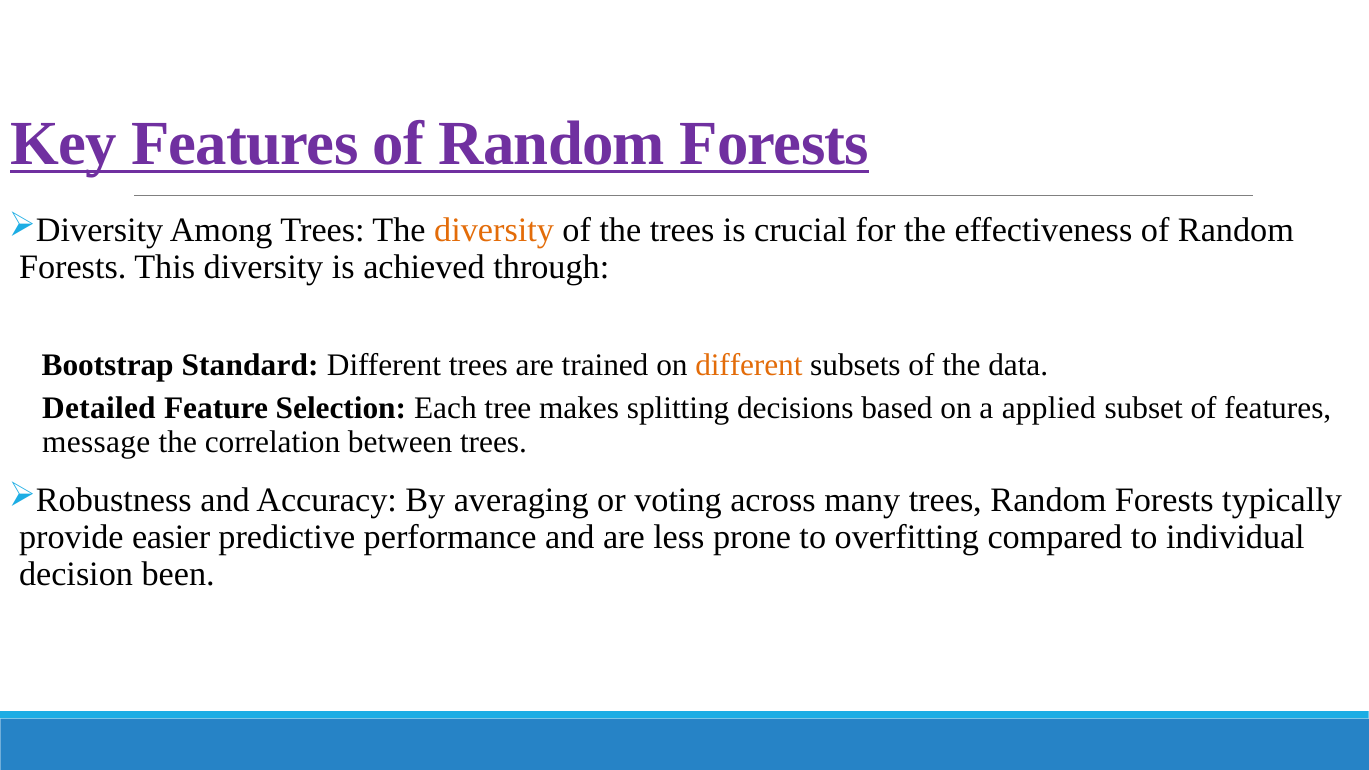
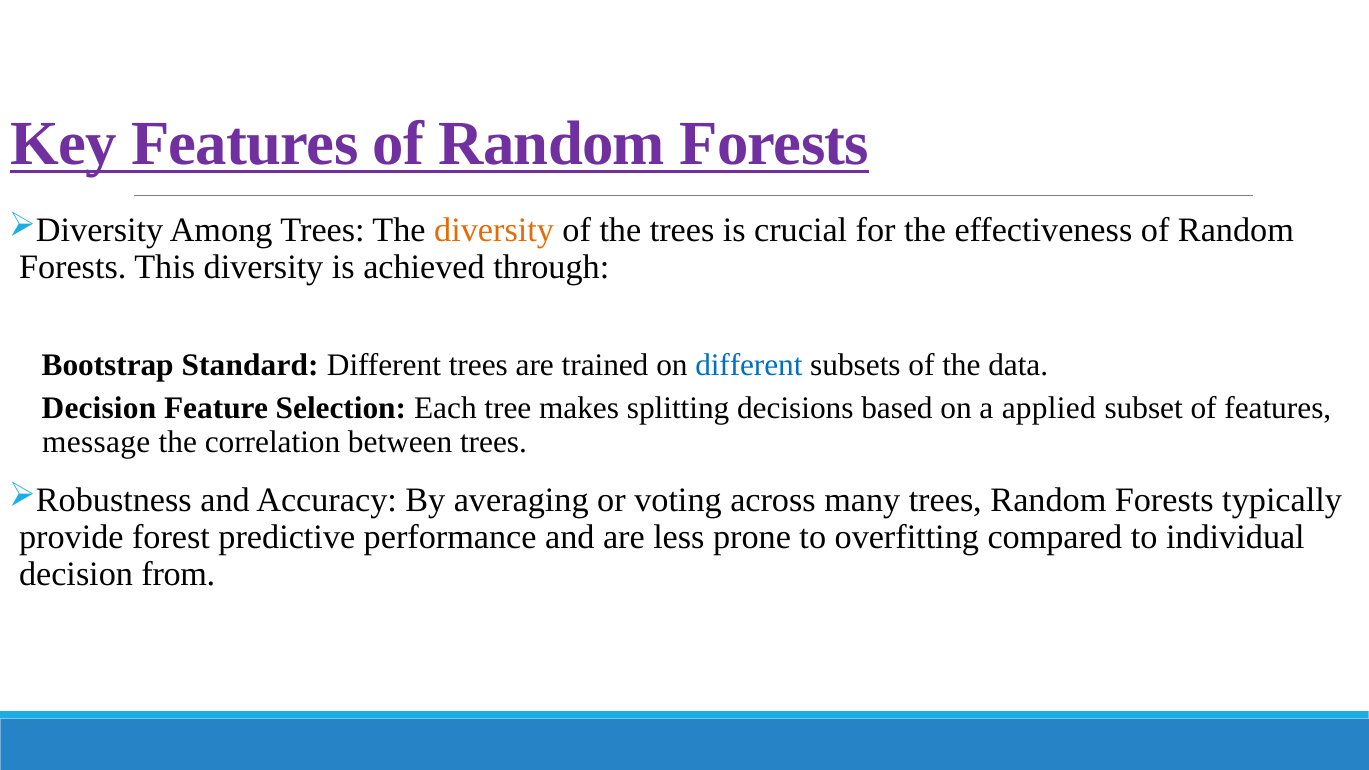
different at (749, 366) colour: orange -> blue
Detailed at (99, 408): Detailed -> Decision
easier: easier -> forest
been: been -> from
